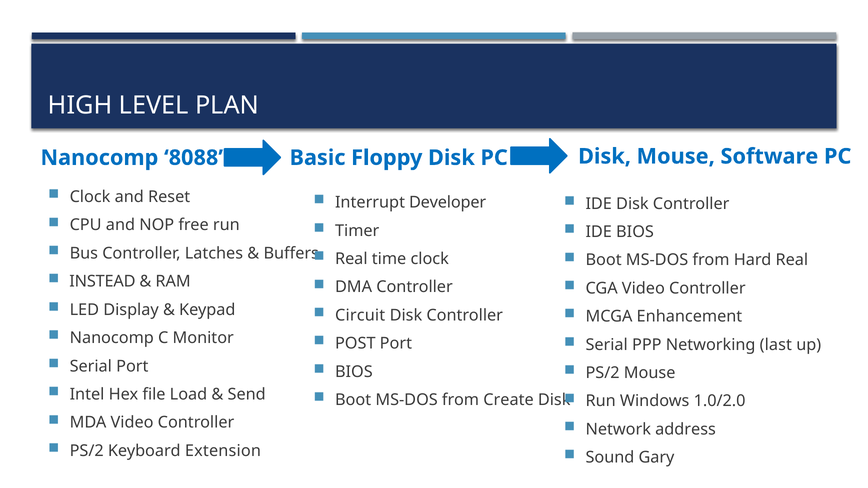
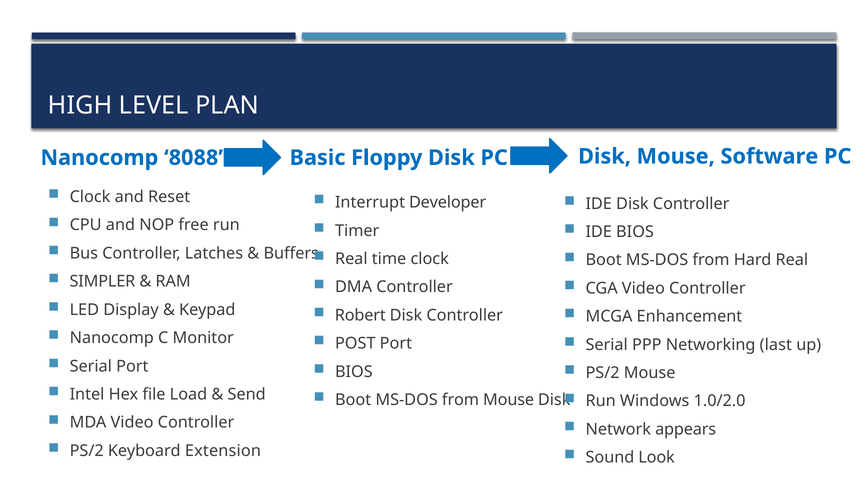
INSTEAD: INSTEAD -> SIMPLER
Circuit: Circuit -> Robert
from Create: Create -> Mouse
address: address -> appears
Gary: Gary -> Look
